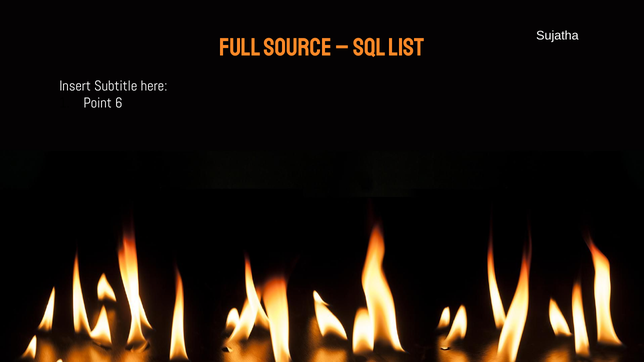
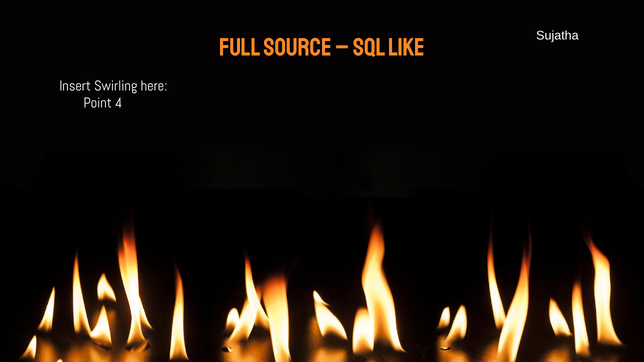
LIST: LIST -> LIKE
Subtitle: Subtitle -> Swirling
6: 6 -> 4
